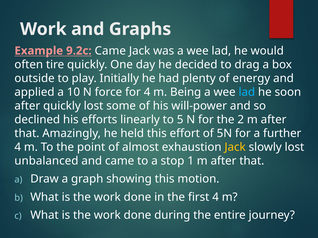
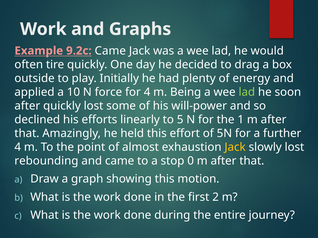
lad at (247, 92) colour: light blue -> light green
2: 2 -> 1
unbalanced: unbalanced -> rebounding
1: 1 -> 0
first 4: 4 -> 2
